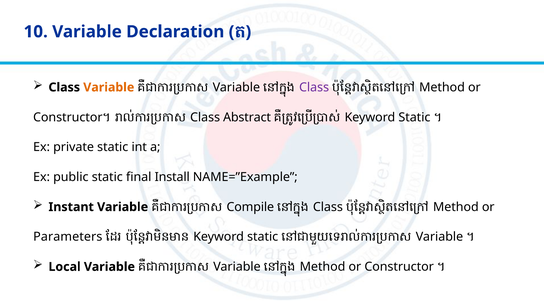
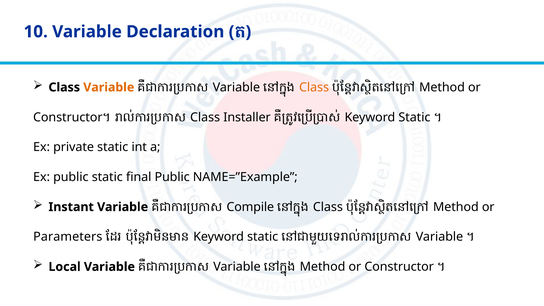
Class at (314, 87) colour: purple -> orange
Abstract: Abstract -> Installer
final Install: Install -> Public
